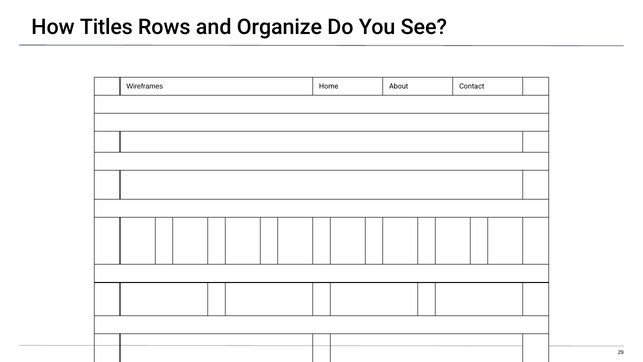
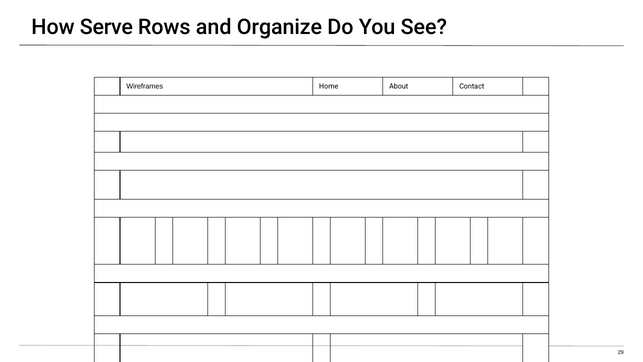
Titles: Titles -> Serve
